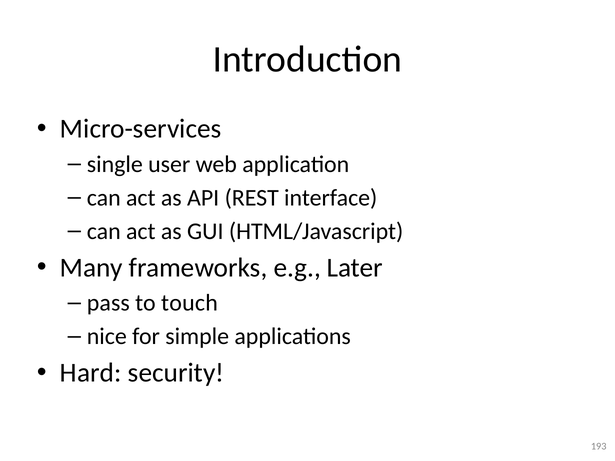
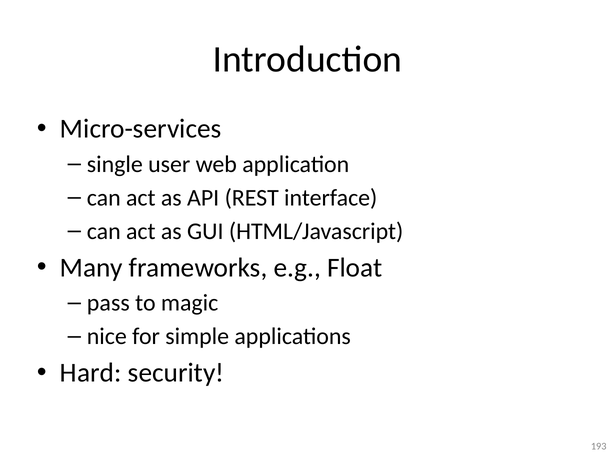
Later: Later -> Float
touch: touch -> magic
